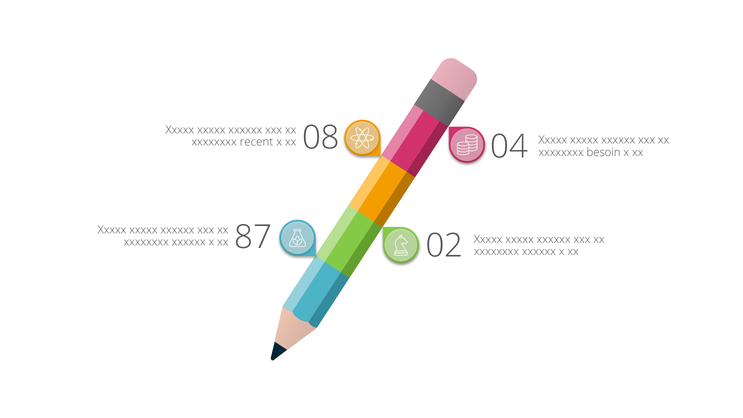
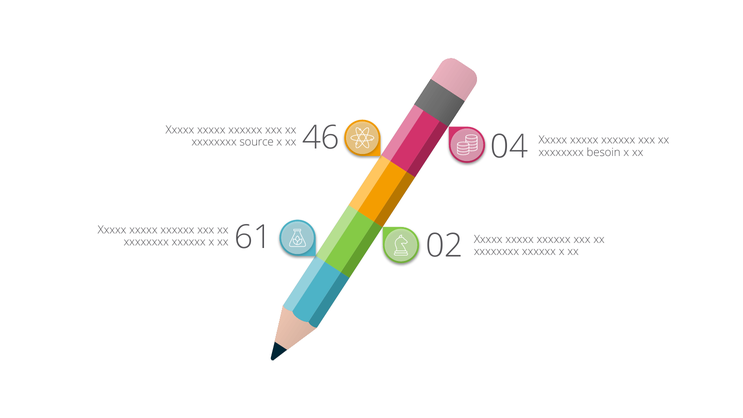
recent: recent -> source
08: 08 -> 46
87: 87 -> 61
